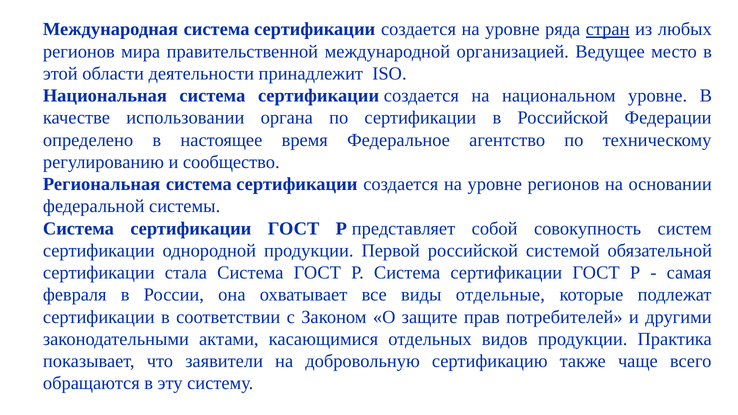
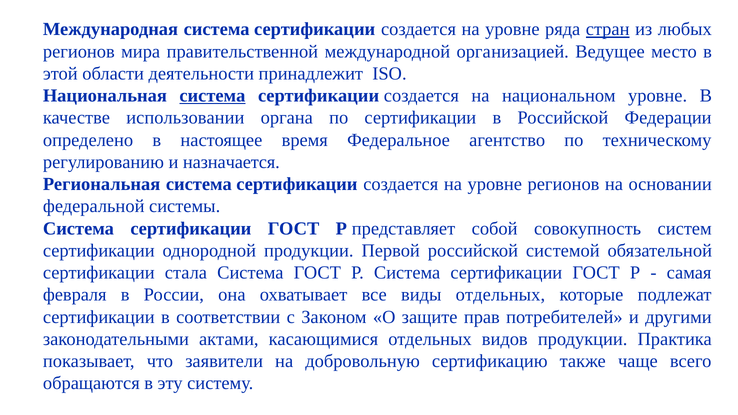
система at (212, 96) underline: none -> present
сообщество: сообщество -> назначается
виды отдельные: отдельные -> отдельных
